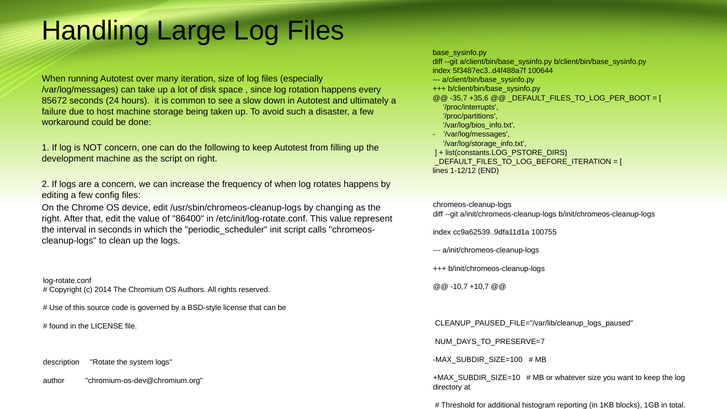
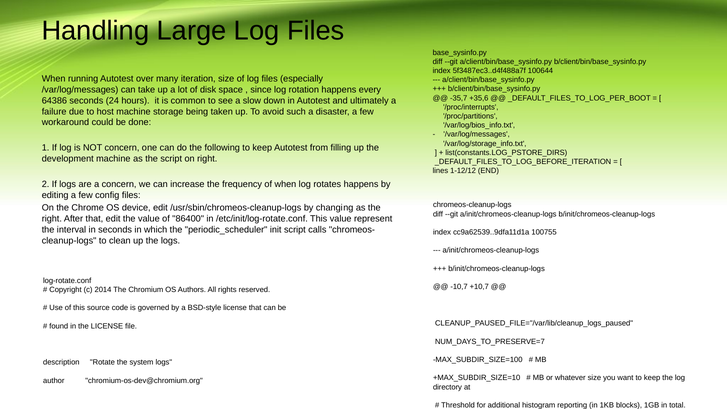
85672: 85672 -> 64386
